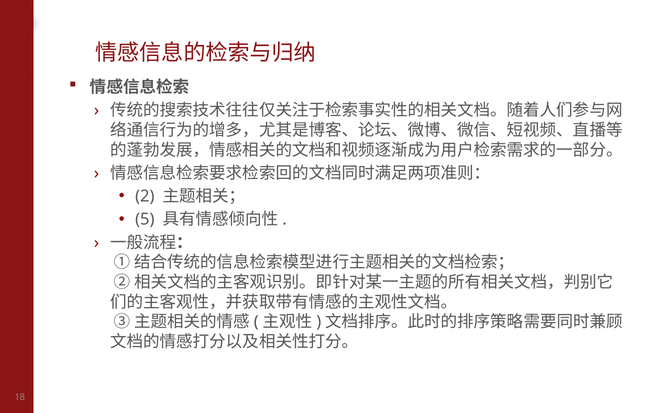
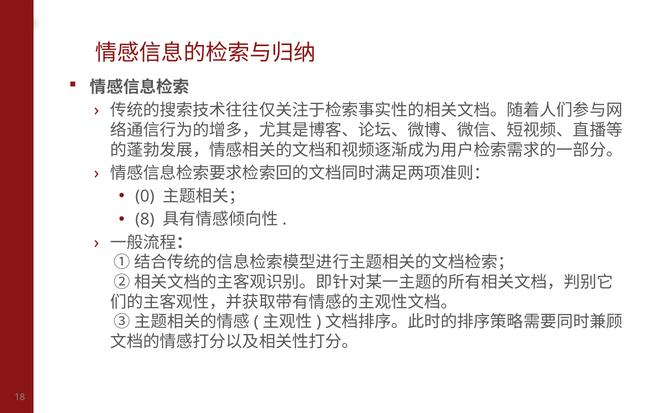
2: 2 -> 0
5: 5 -> 8
